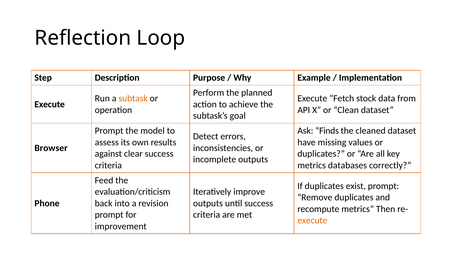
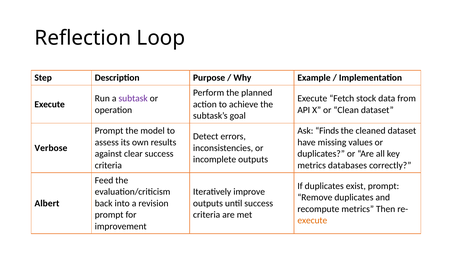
subtask colour: orange -> purple
Browser: Browser -> Verbose
Phone: Phone -> Albert
